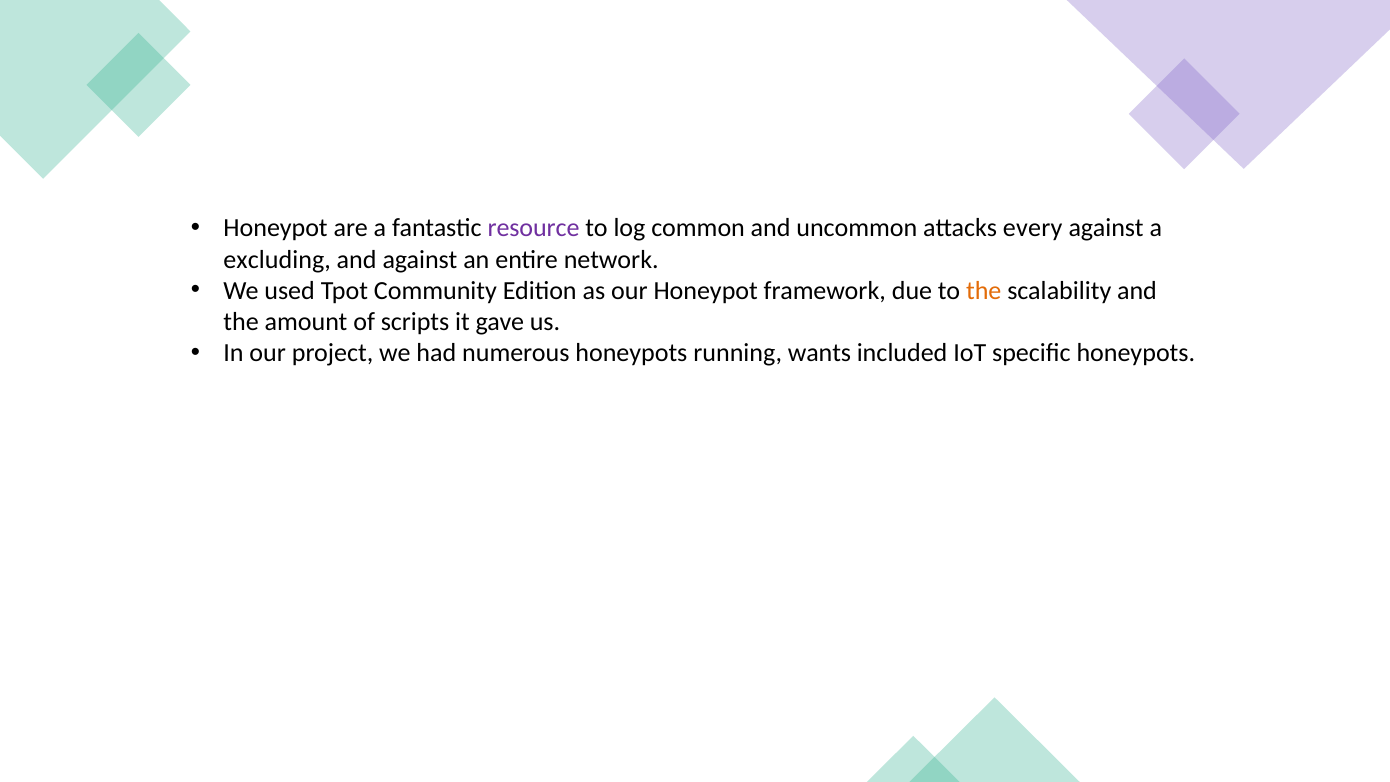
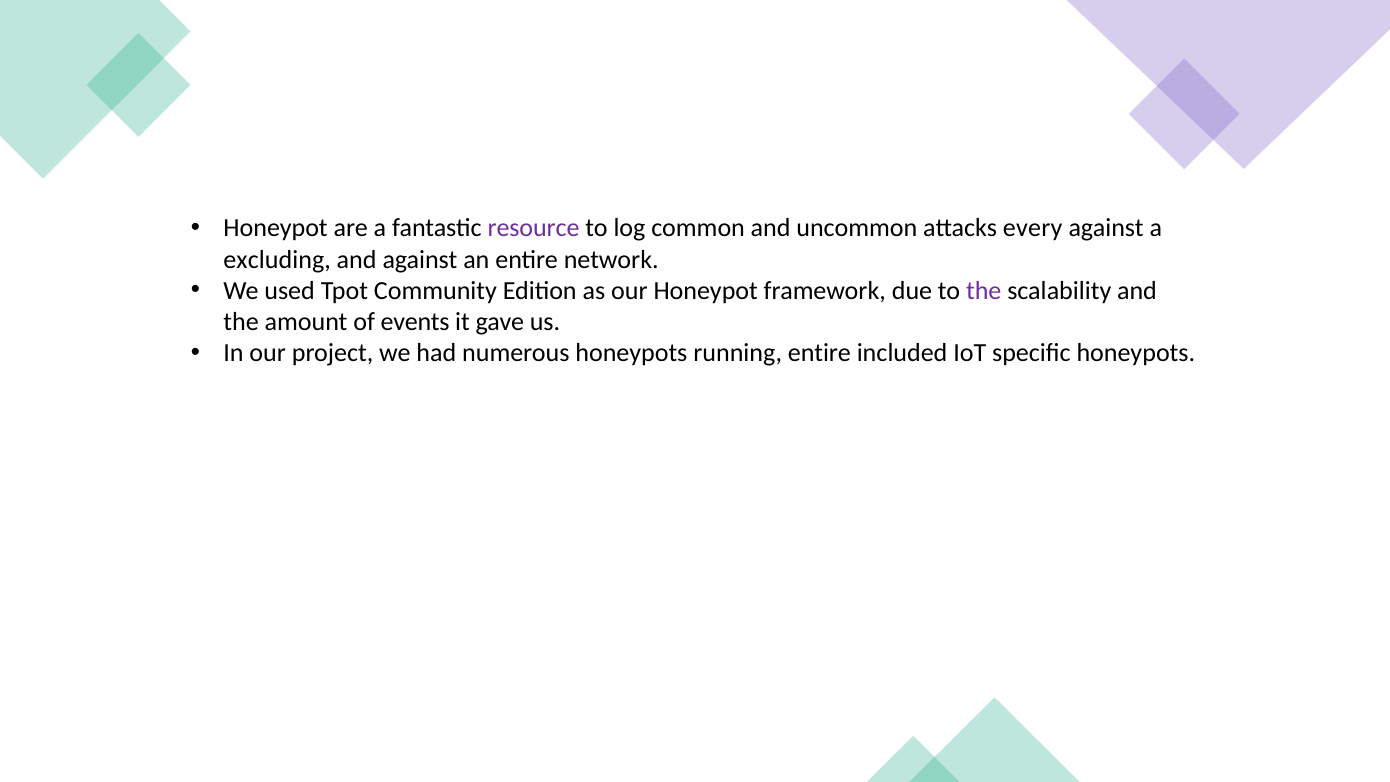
the at (984, 291) colour: orange -> purple
scripts: scripts -> events
running wants: wants -> entire
